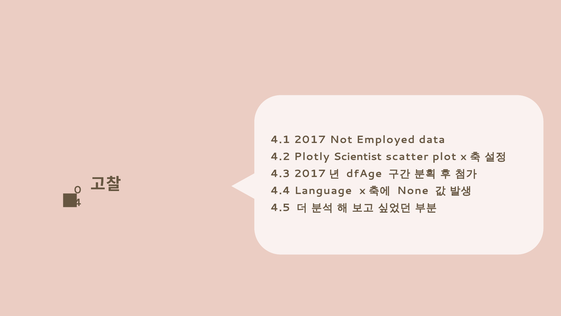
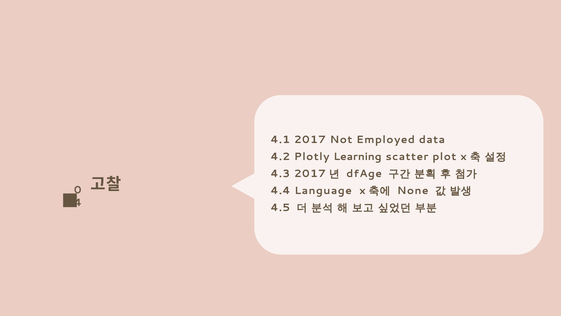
Scientist: Scientist -> Learning
